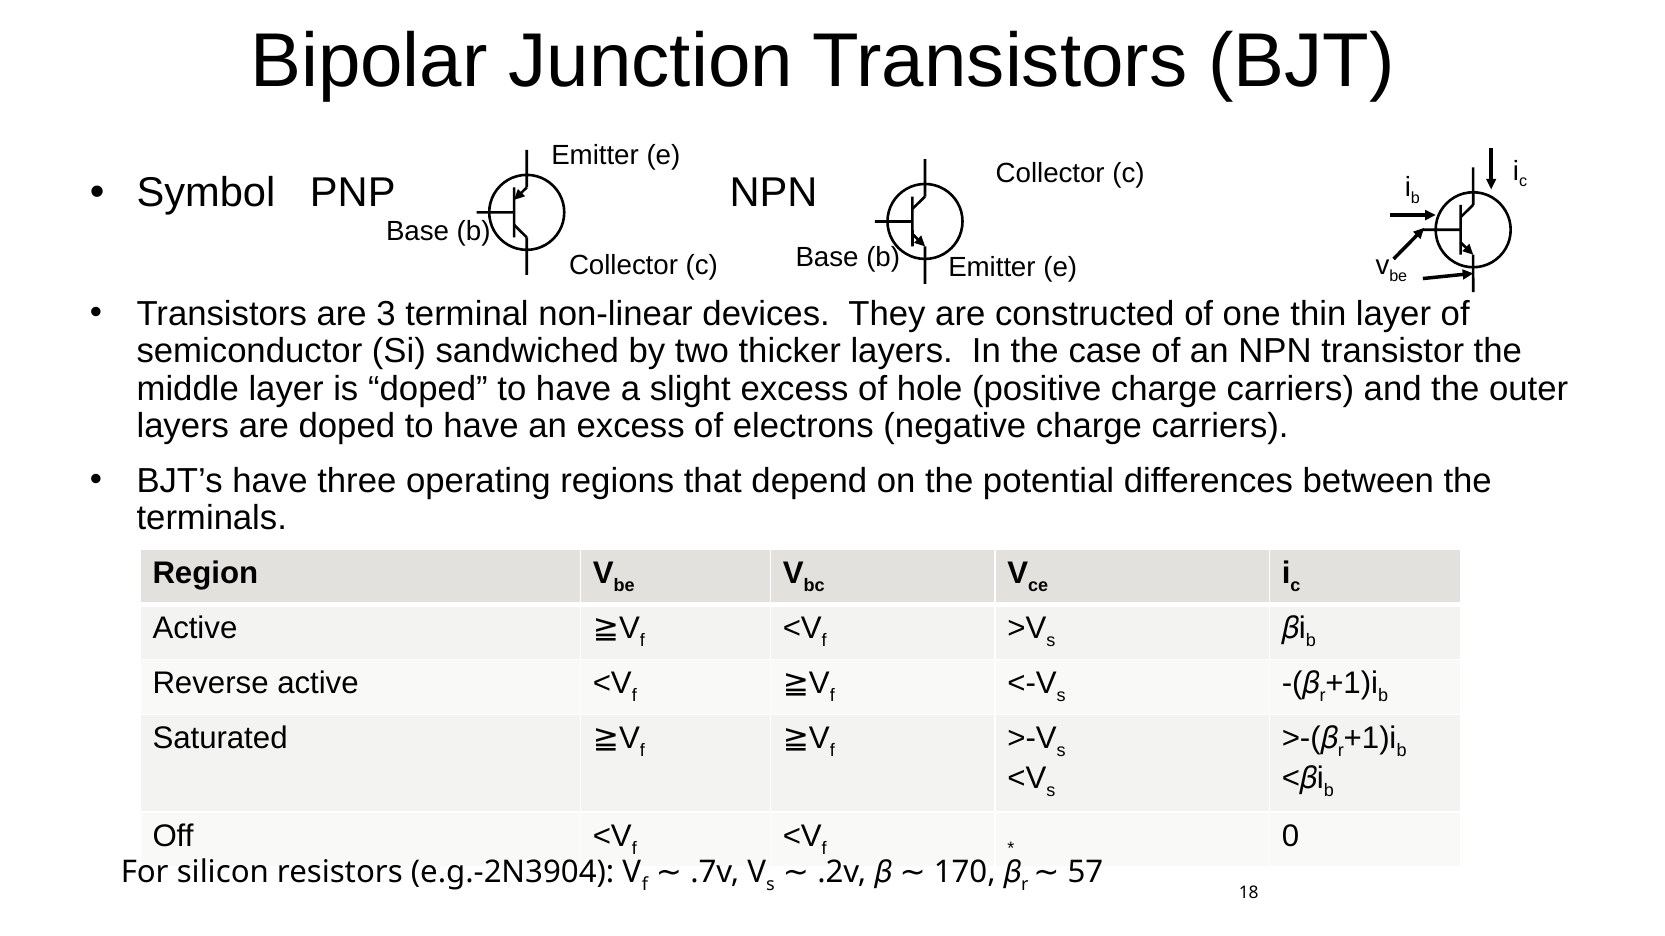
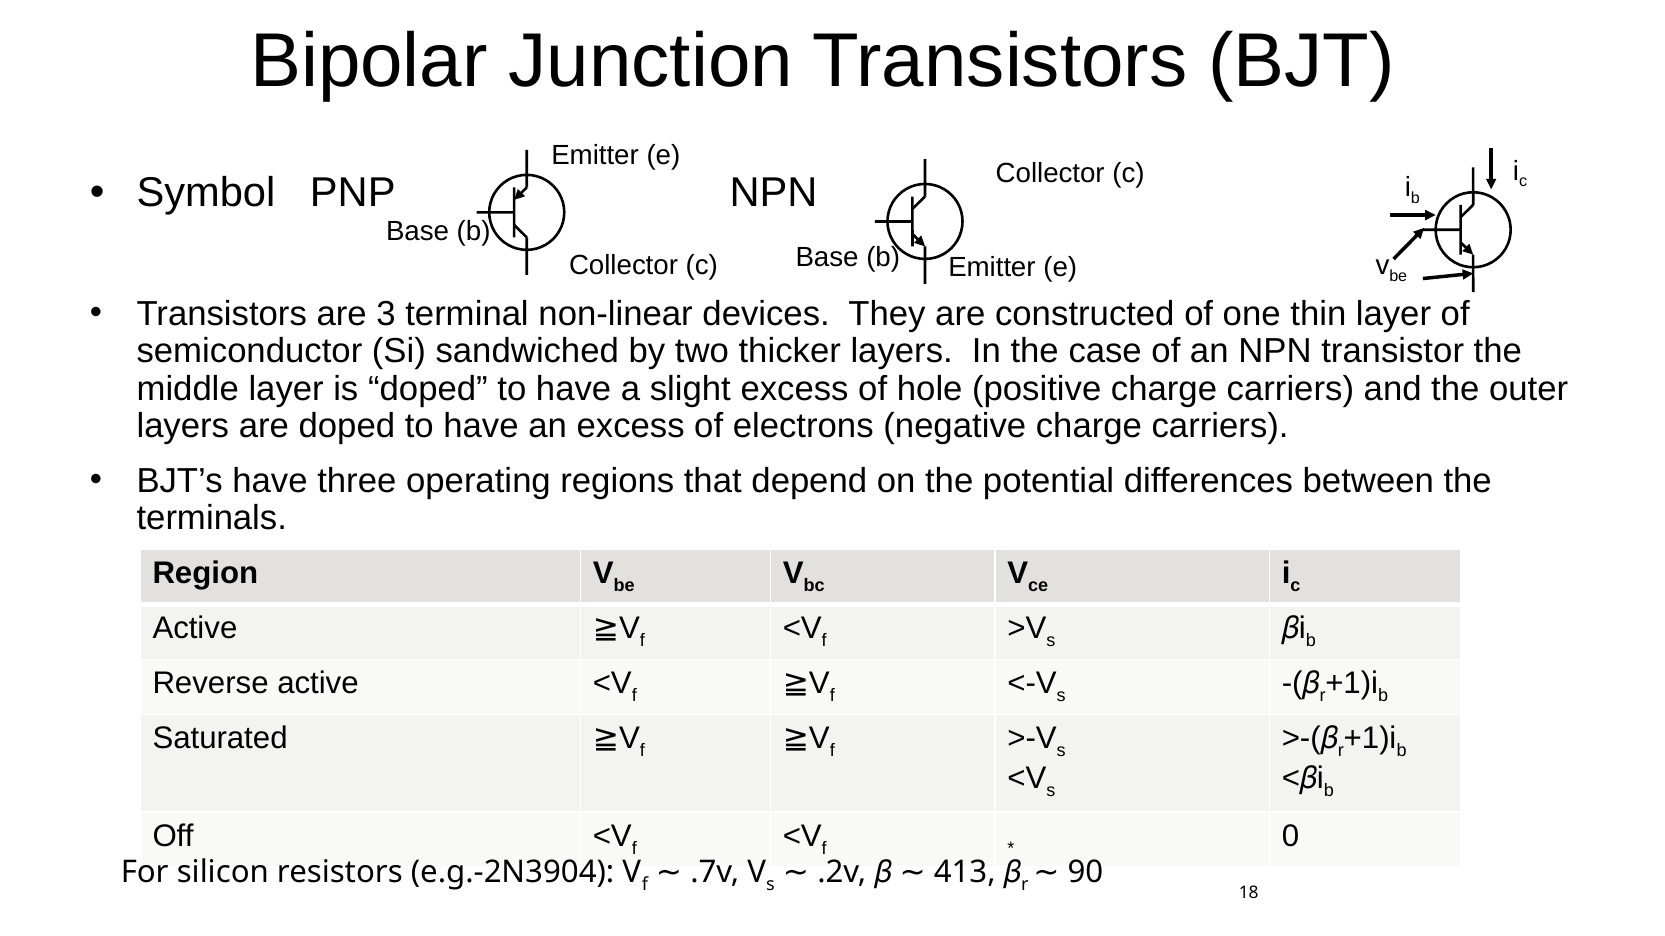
170: 170 -> 413
57: 57 -> 90
